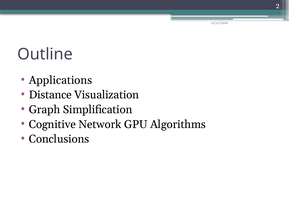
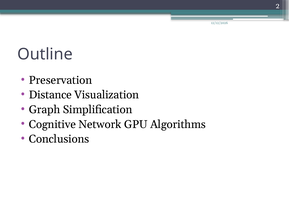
Applications: Applications -> Preservation
